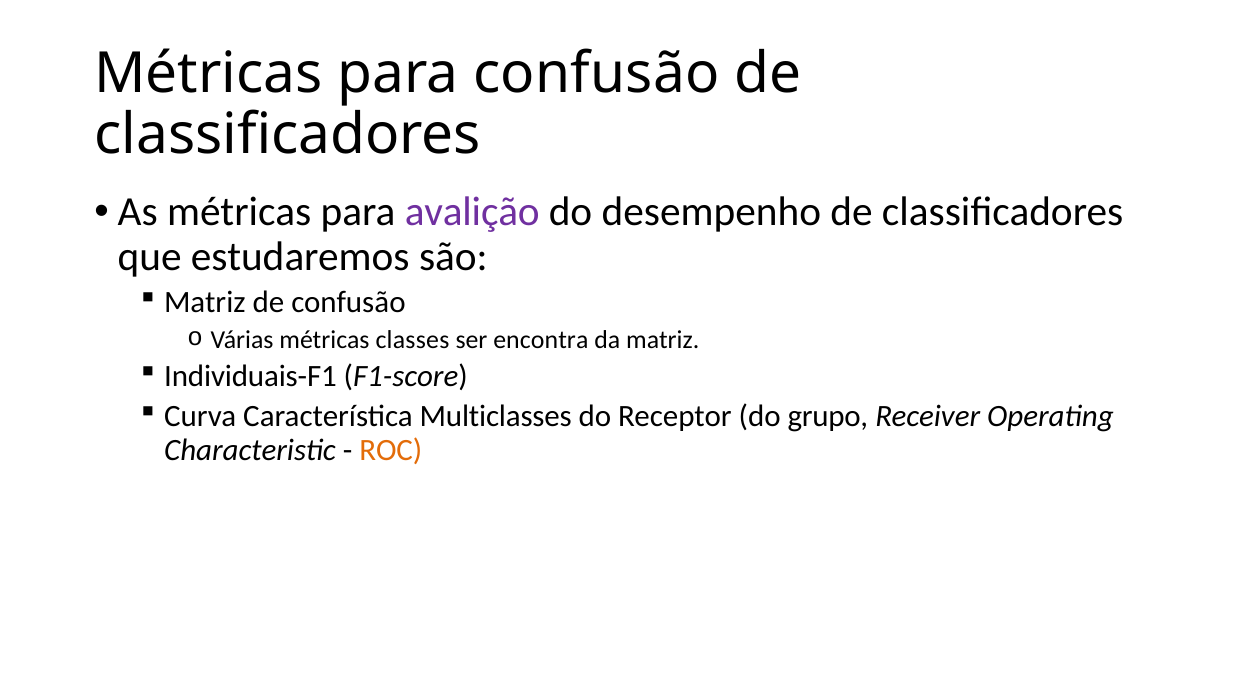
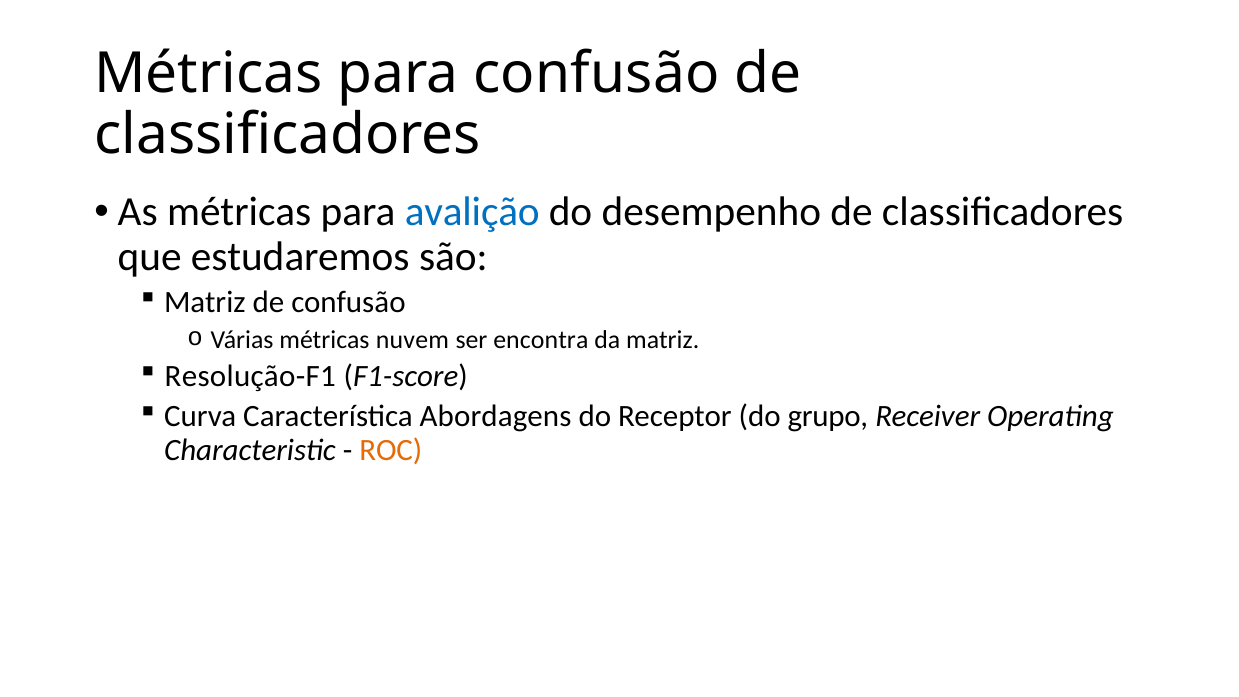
avalição colour: purple -> blue
classes: classes -> nuvem
Individuais-F1: Individuais-F1 -> Resolução-F1
Multiclasses: Multiclasses -> Abordagens
